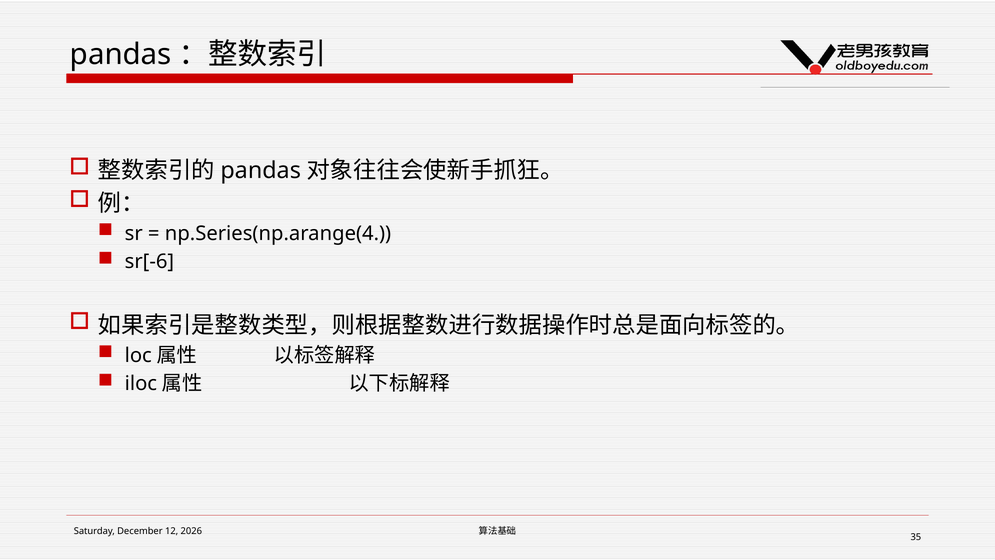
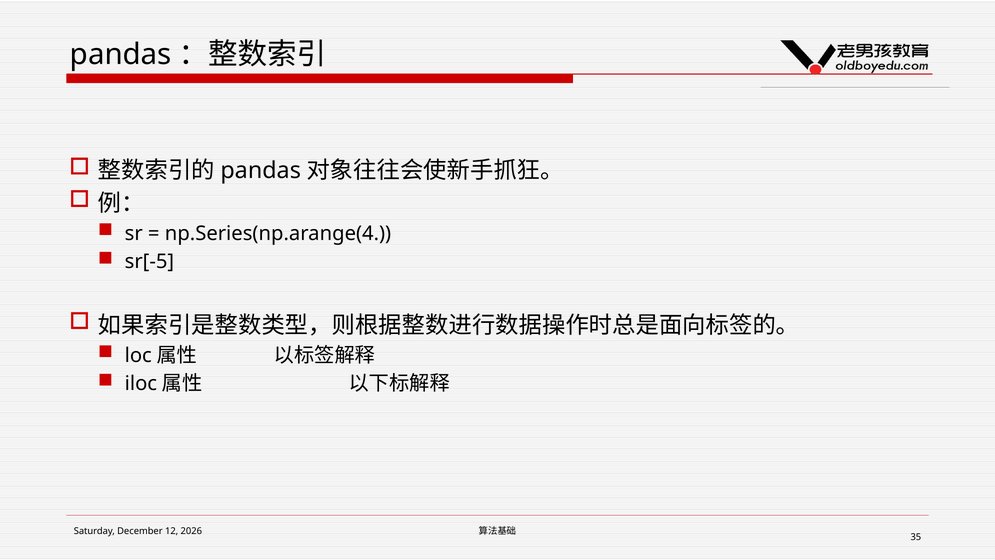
sr[-6: sr[-6 -> sr[-5
